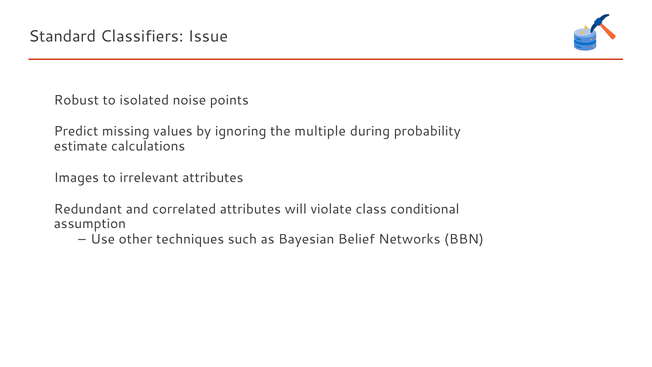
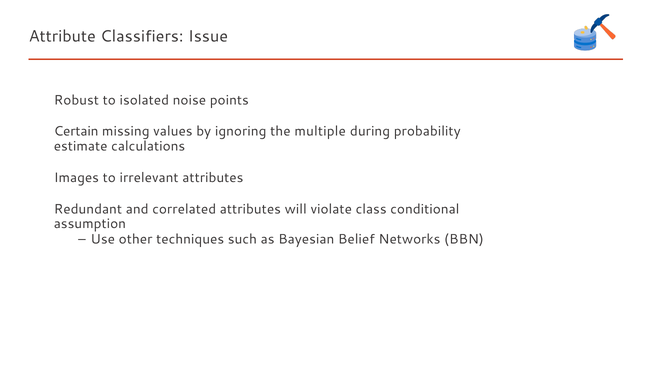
Standard: Standard -> Attribute
Predict: Predict -> Certain
